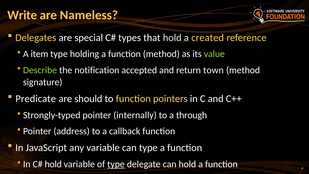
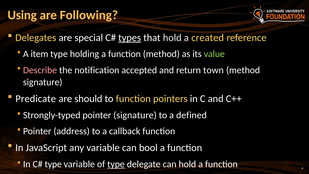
Write: Write -> Using
Nameless: Nameless -> Following
types underline: none -> present
Describe colour: light green -> pink
pointer internally: internally -> signature
through: through -> defined
can type: type -> bool
hold at (53, 164): hold -> type
